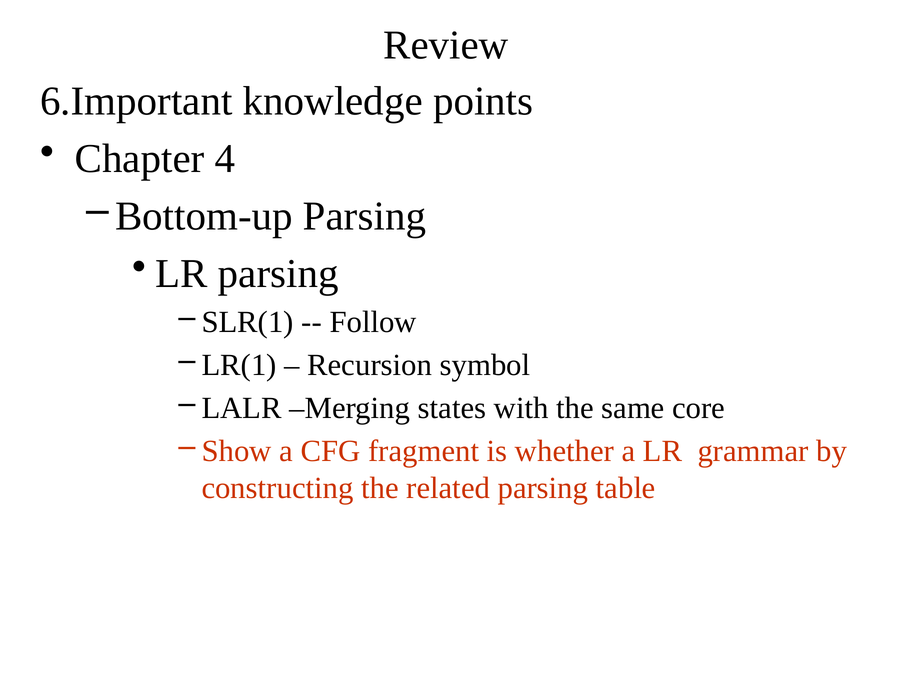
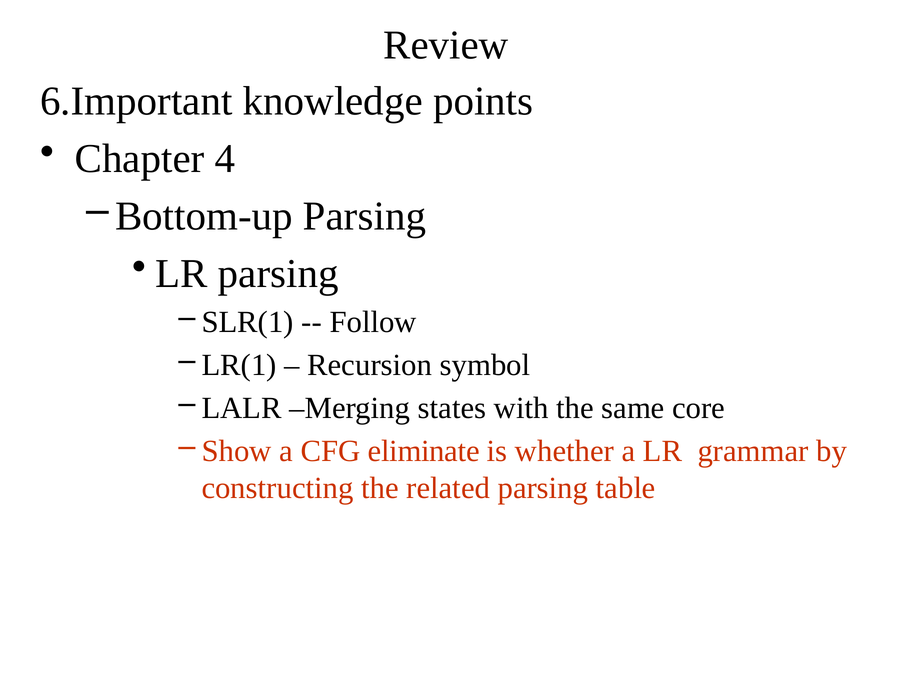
fragment: fragment -> eliminate
